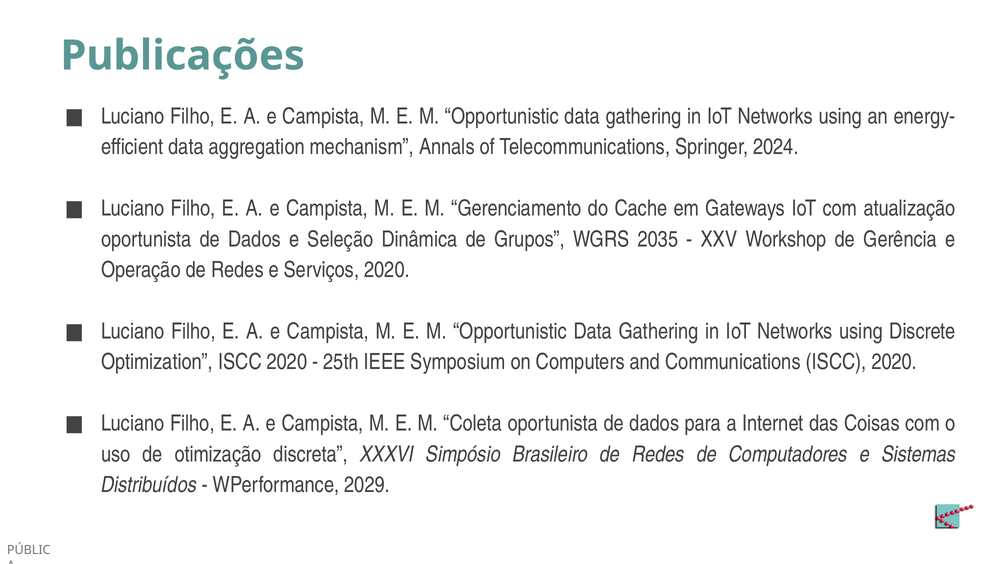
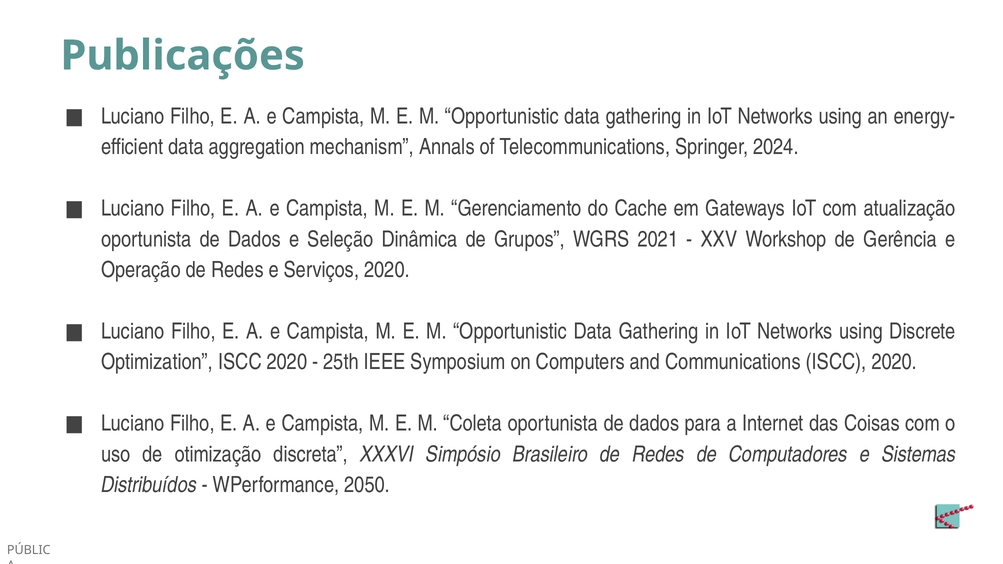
2035: 2035 -> 2021
2029: 2029 -> 2050
